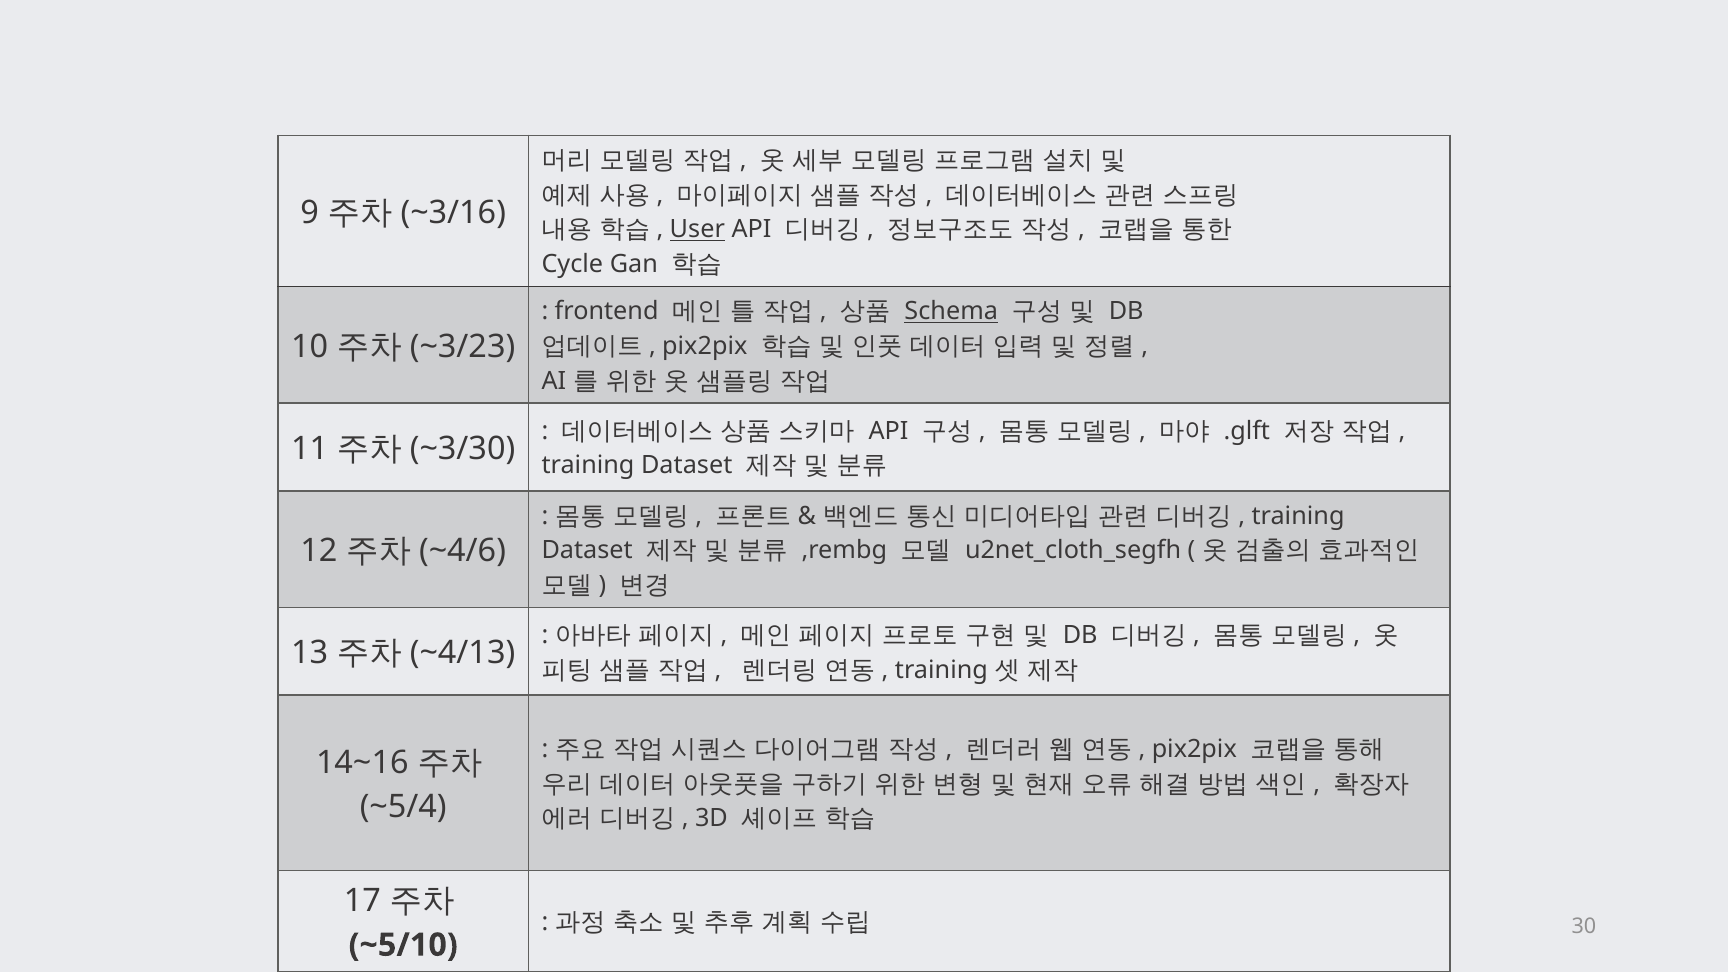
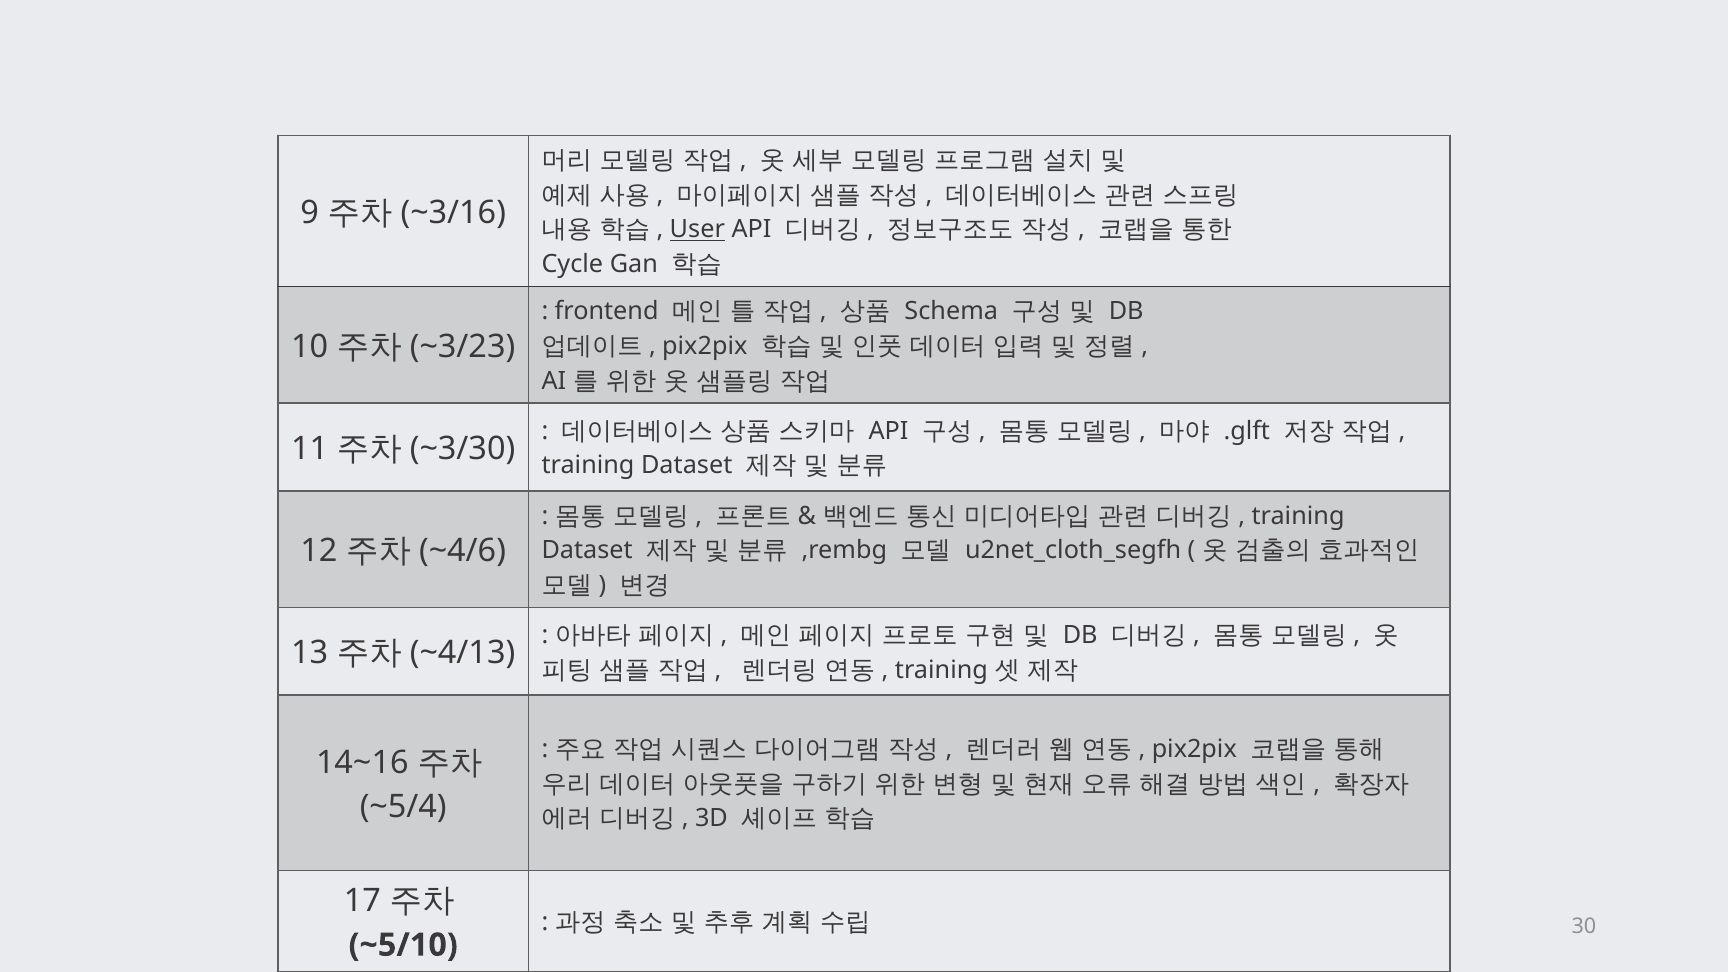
Schema underline: present -> none
